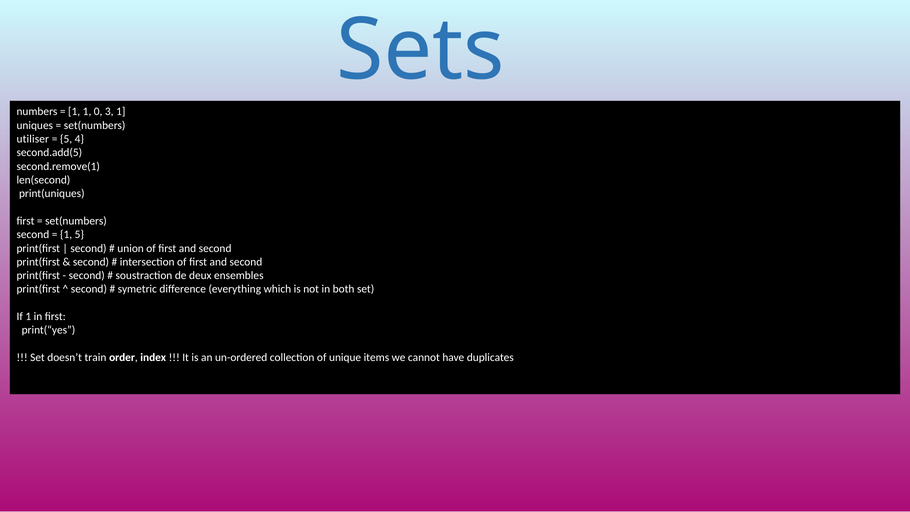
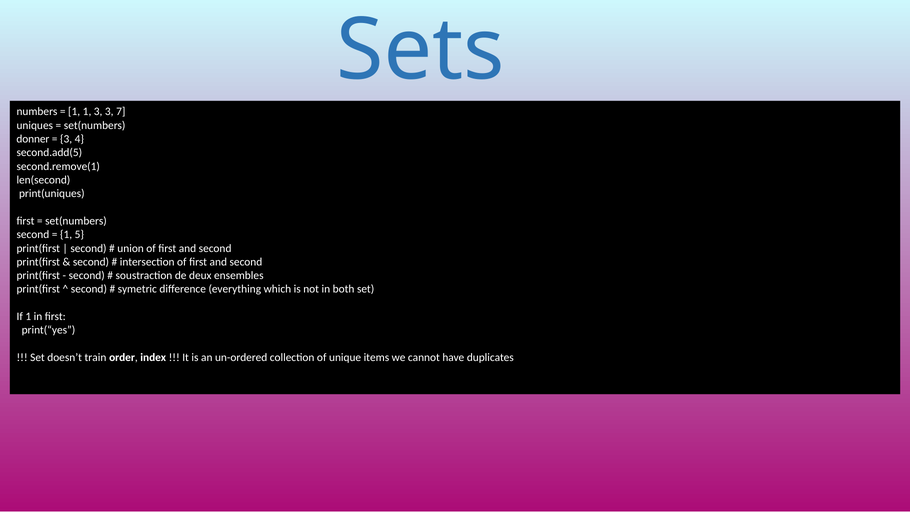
1 0: 0 -> 3
3 1: 1 -> 7
utiliser: utiliser -> donner
5 at (66, 139): 5 -> 3
